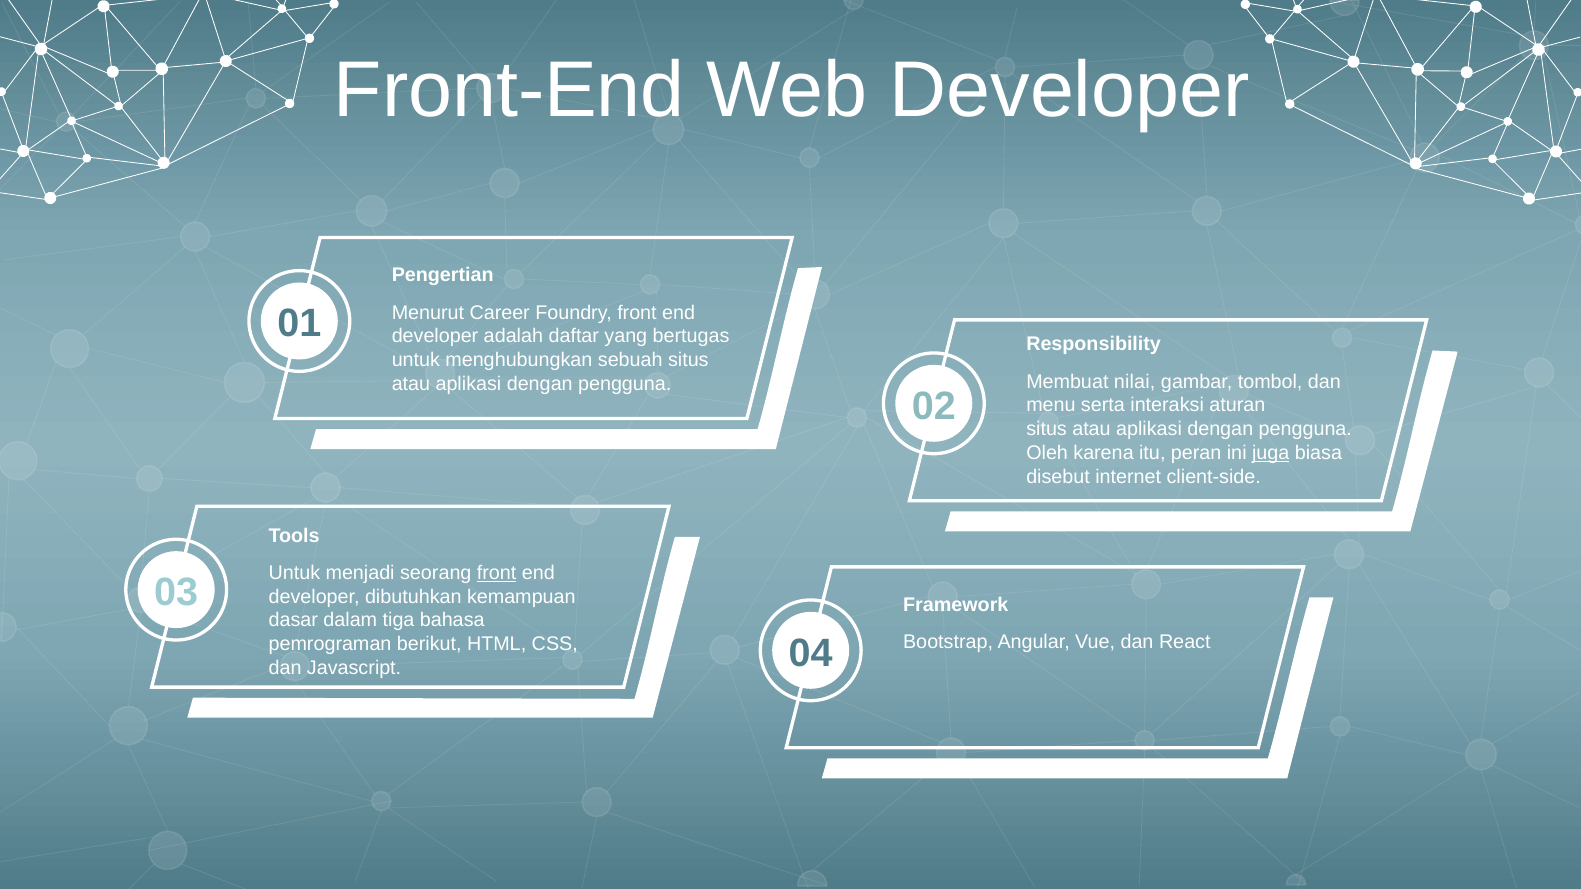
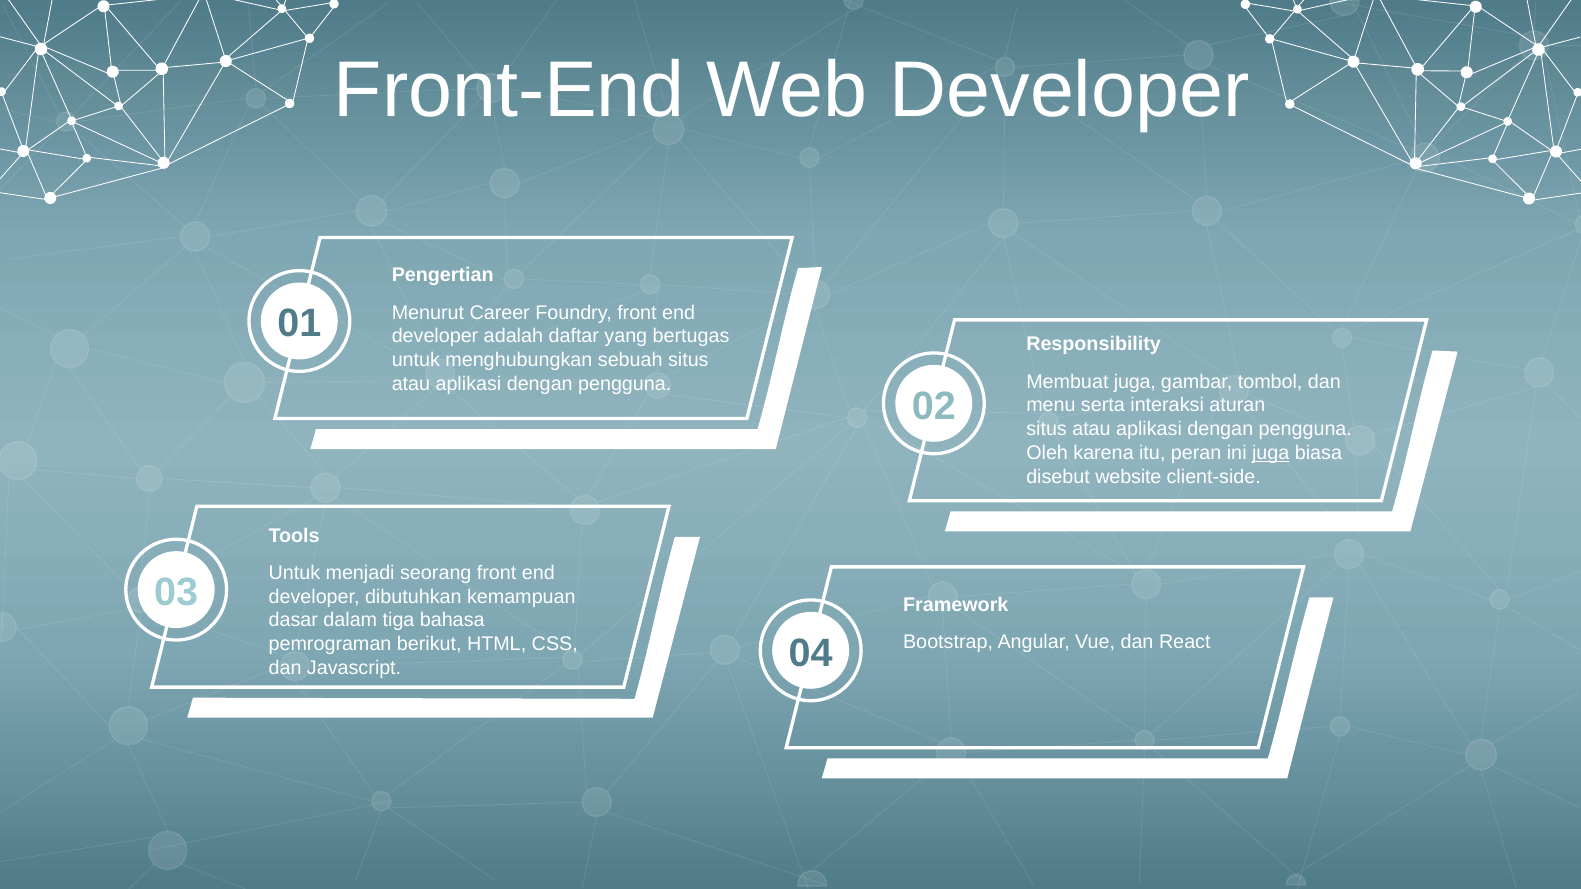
Membuat nilai: nilai -> juga
internet: internet -> website
front at (497, 573) underline: present -> none
